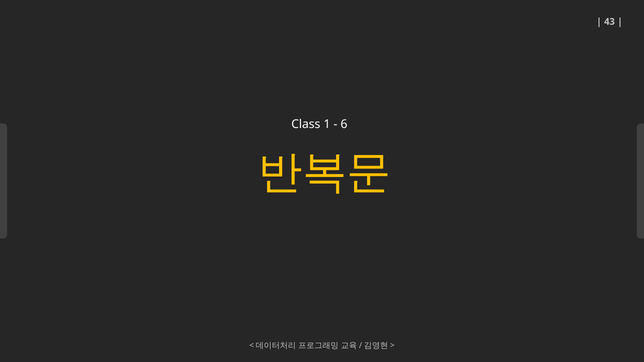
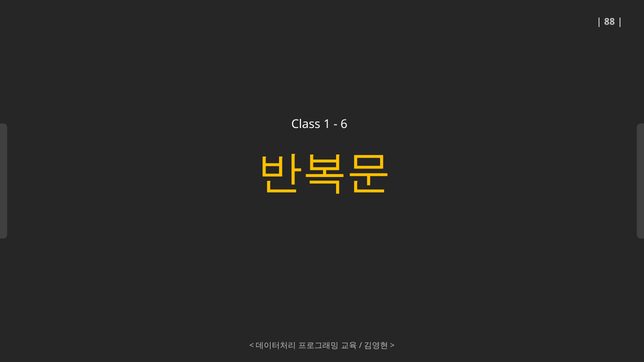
43: 43 -> 88
